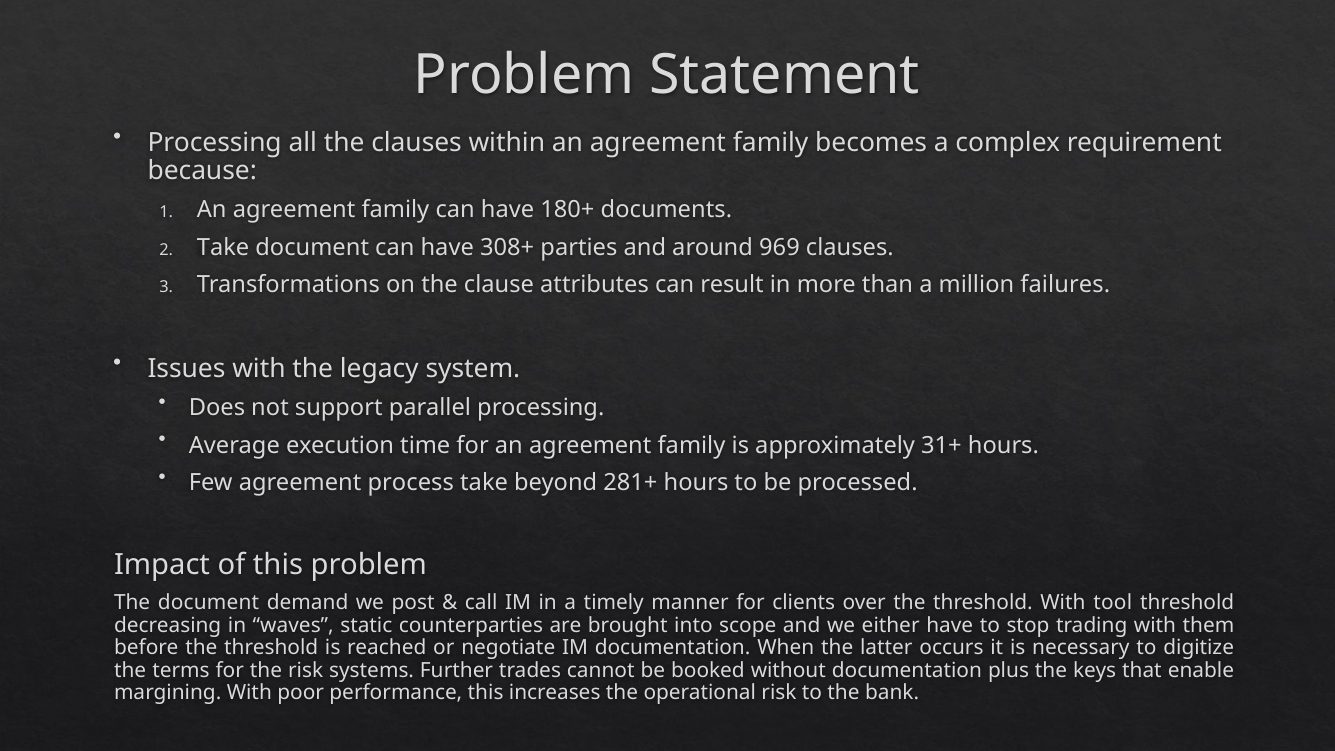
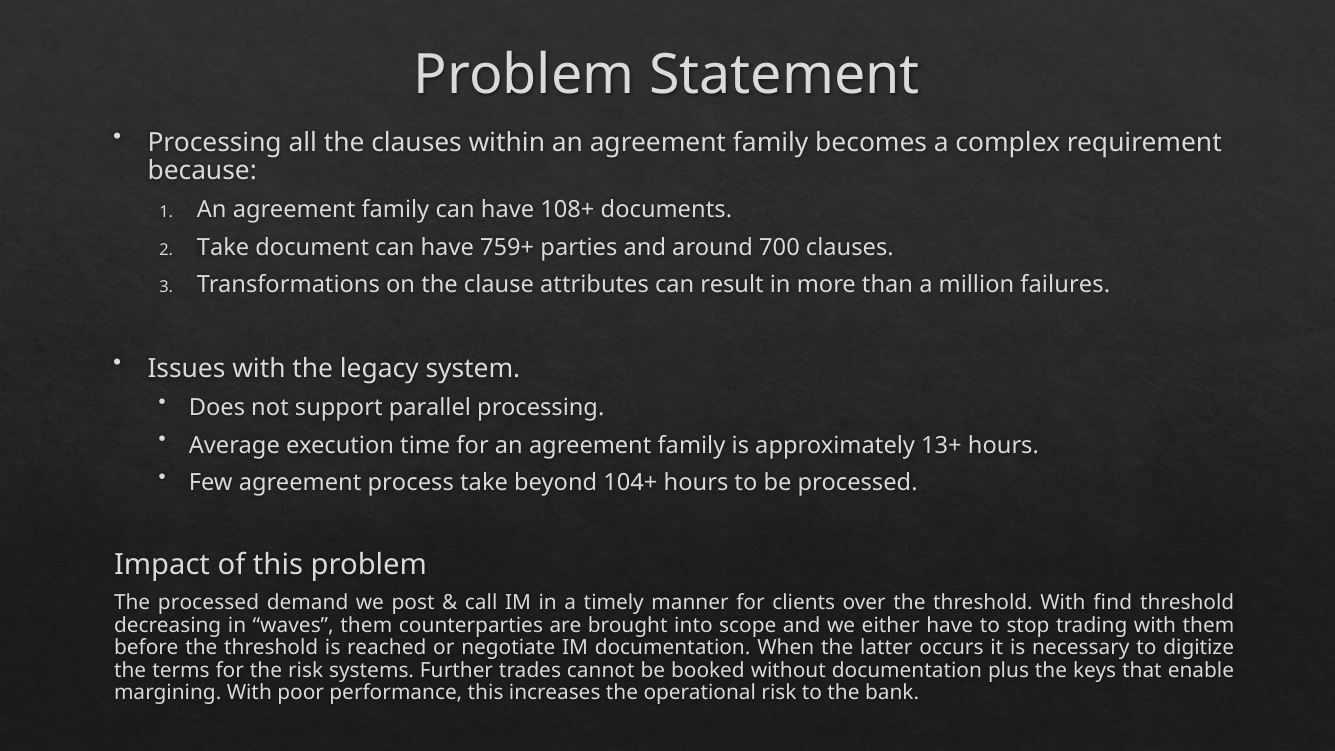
180+: 180+ -> 108+
308+: 308+ -> 759+
969: 969 -> 700
31+: 31+ -> 13+
281+: 281+ -> 104+
The document: document -> processed
tool: tool -> find
waves static: static -> them
